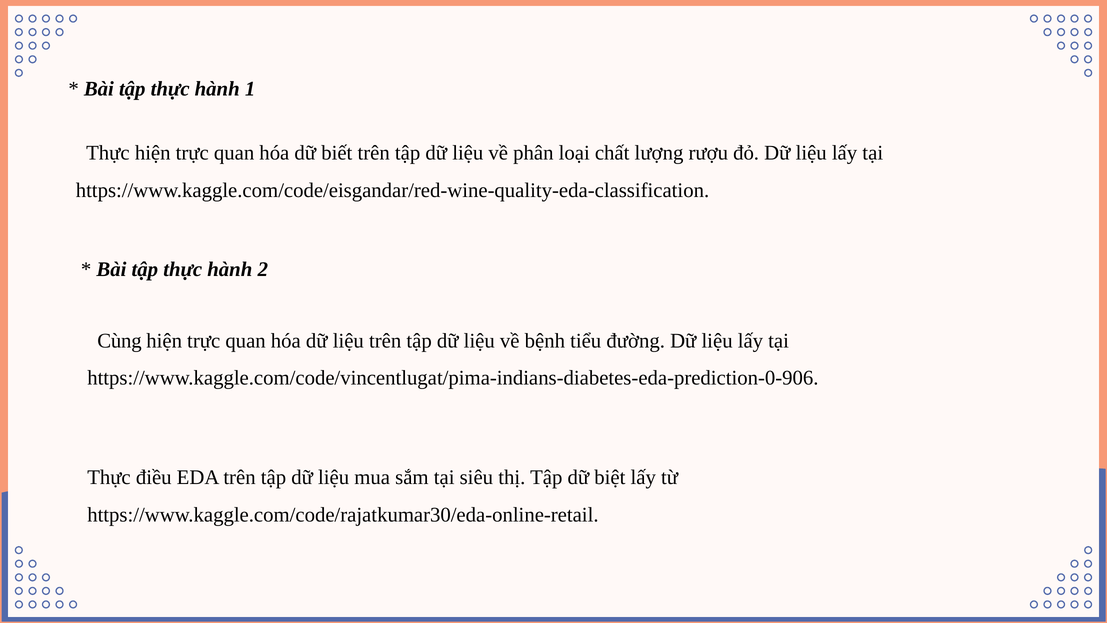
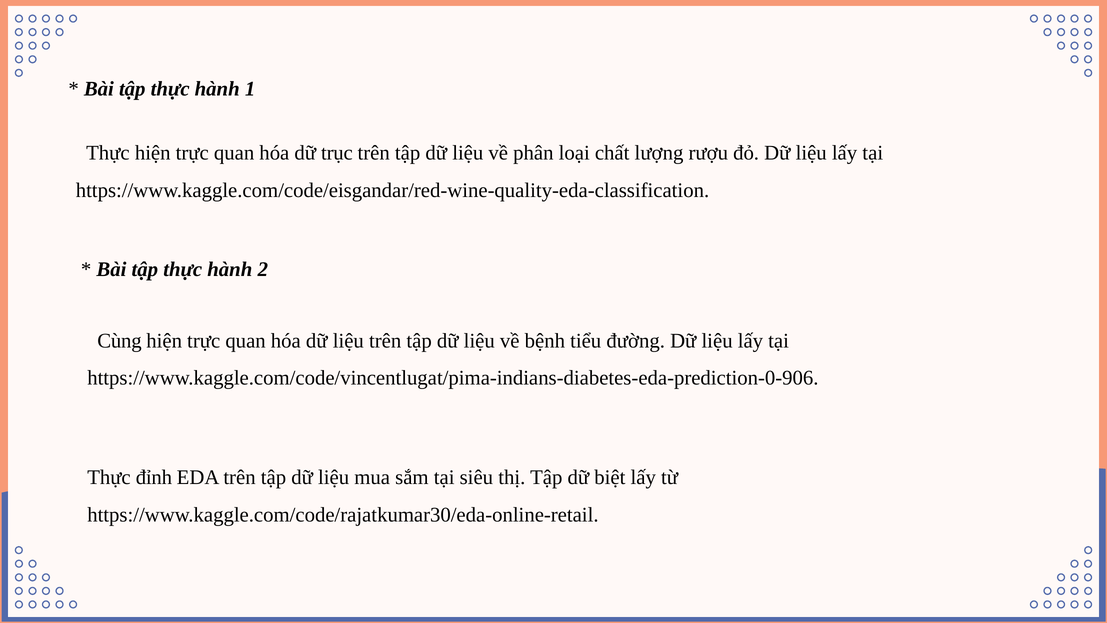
biết: biết -> trục
điều: điều -> đỉnh
